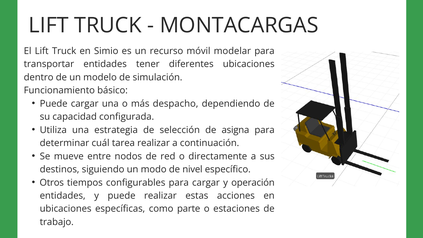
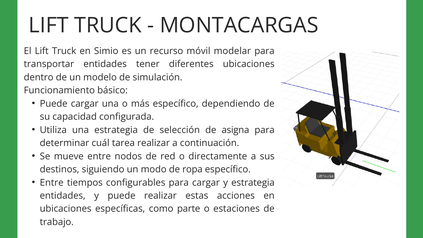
más despacho: despacho -> específico
nivel: nivel -> ropa
Otros at (52, 183): Otros -> Entre
y operación: operación -> estrategia
